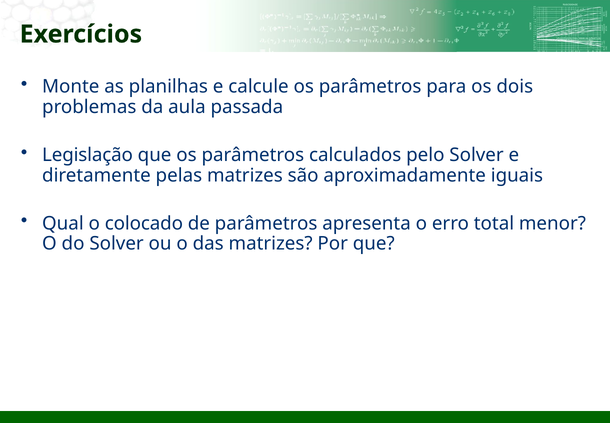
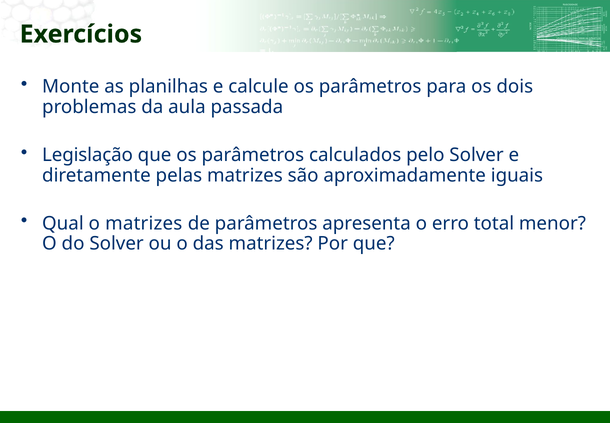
o colocado: colocado -> matrizes
